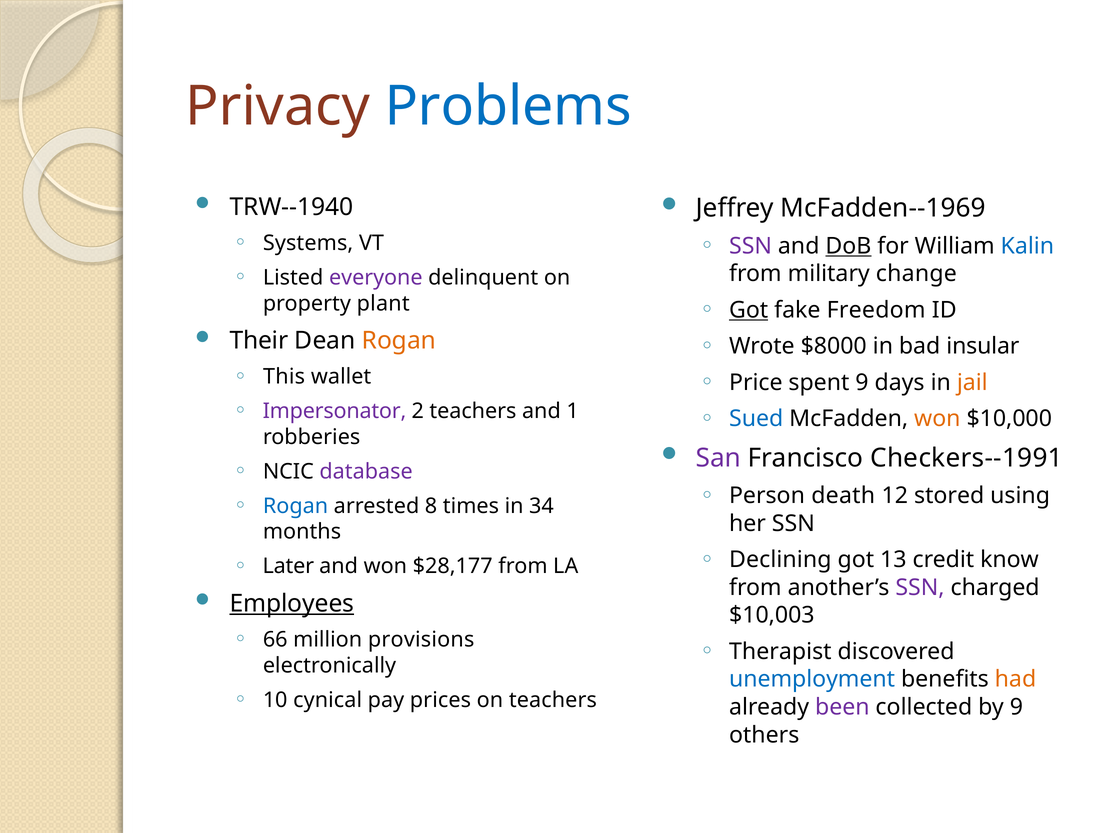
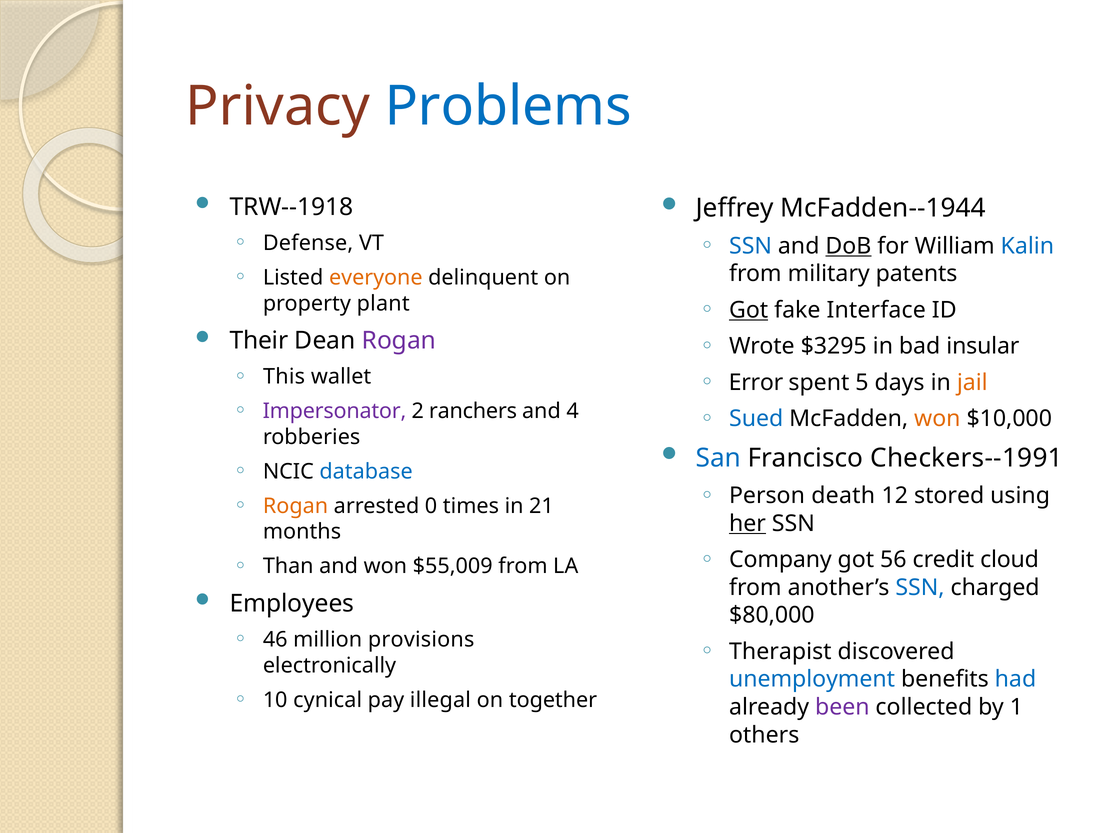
TRW--1940: TRW--1940 -> TRW--1918
McFadden--1969: McFadden--1969 -> McFadden--1944
Systems: Systems -> Defense
SSN at (751, 246) colour: purple -> blue
change: change -> patents
everyone colour: purple -> orange
Freedom: Freedom -> Interface
Rogan at (399, 341) colour: orange -> purple
$8000: $8000 -> $3295
Price: Price -> Error
spent 9: 9 -> 5
2 teachers: teachers -> ranchers
1: 1 -> 4
San colour: purple -> blue
database colour: purple -> blue
Rogan at (296, 506) colour: blue -> orange
8: 8 -> 0
34: 34 -> 21
her underline: none -> present
Declining: Declining -> Company
13: 13 -> 56
know: know -> cloud
Later: Later -> Than
$28,177: $28,177 -> $55,009
SSN at (920, 587) colour: purple -> blue
Employees underline: present -> none
$10,003: $10,003 -> $80,000
66: 66 -> 46
had colour: orange -> blue
prices: prices -> illegal
on teachers: teachers -> together
by 9: 9 -> 1
